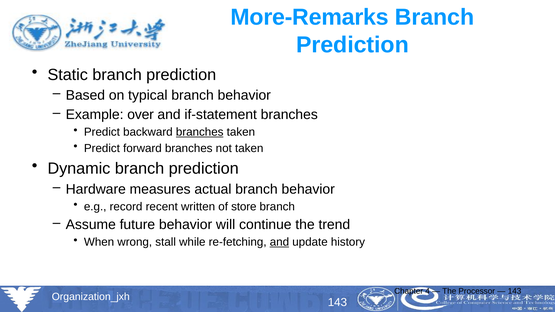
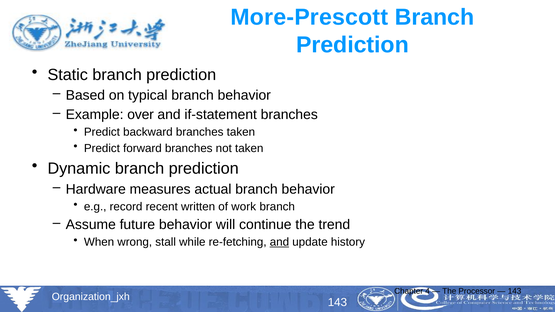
More-Remarks: More-Remarks -> More-Prescott
branches at (200, 132) underline: present -> none
store: store -> work
